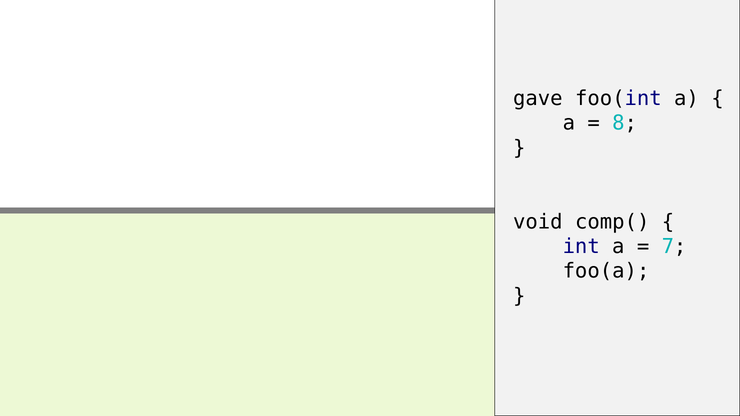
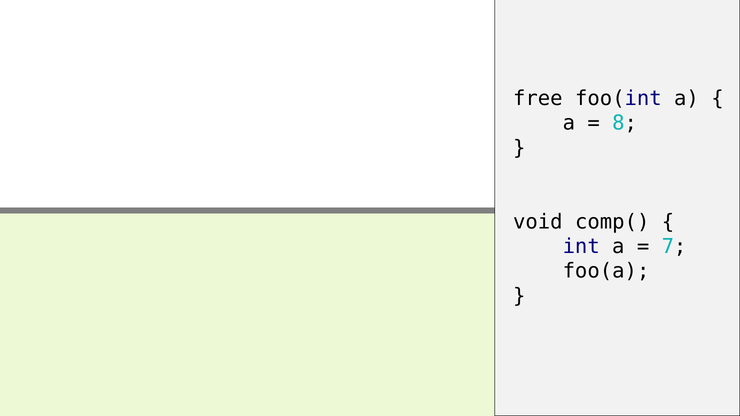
gave: gave -> free
